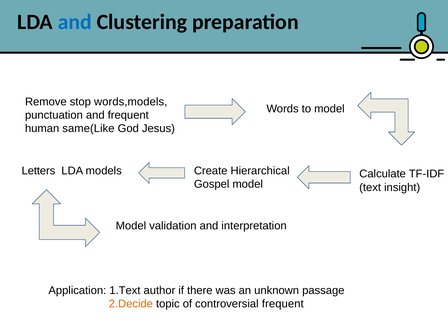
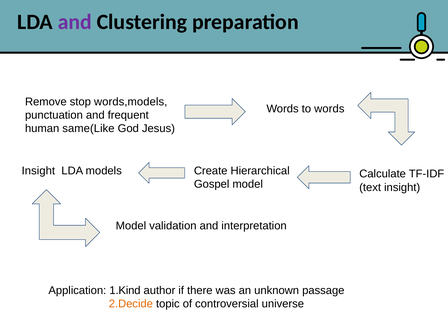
and at (75, 22) colour: blue -> purple
to model: model -> words
Letters at (38, 171): Letters -> Insight
1.Text: 1.Text -> 1.Kind
controversial frequent: frequent -> universe
